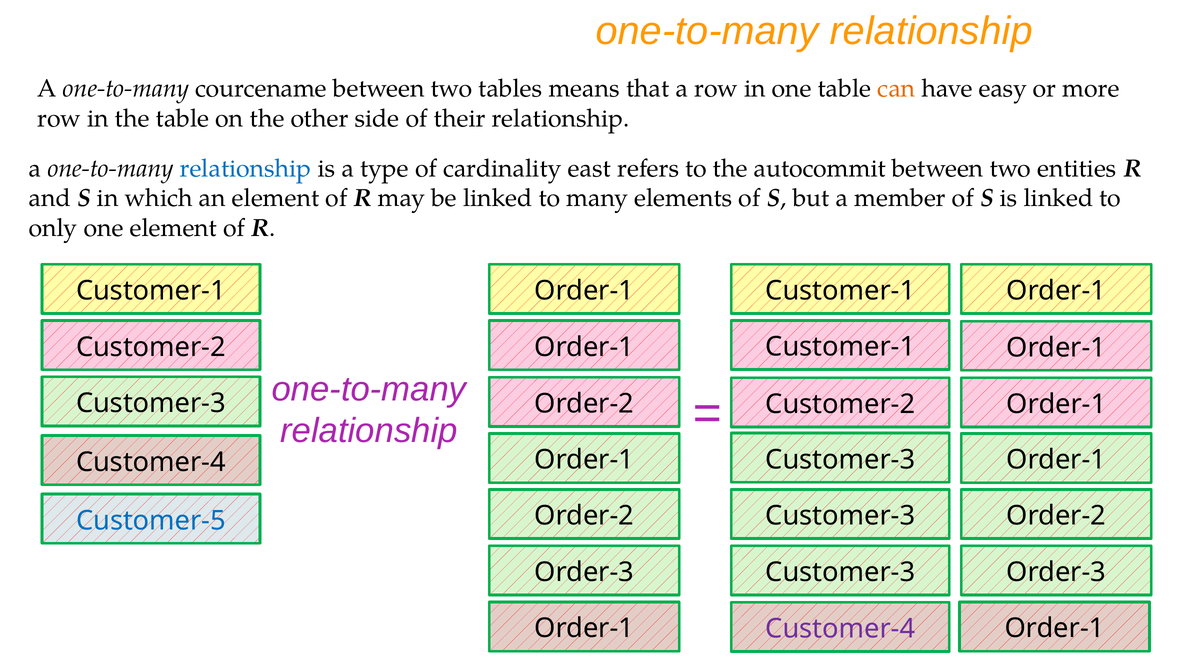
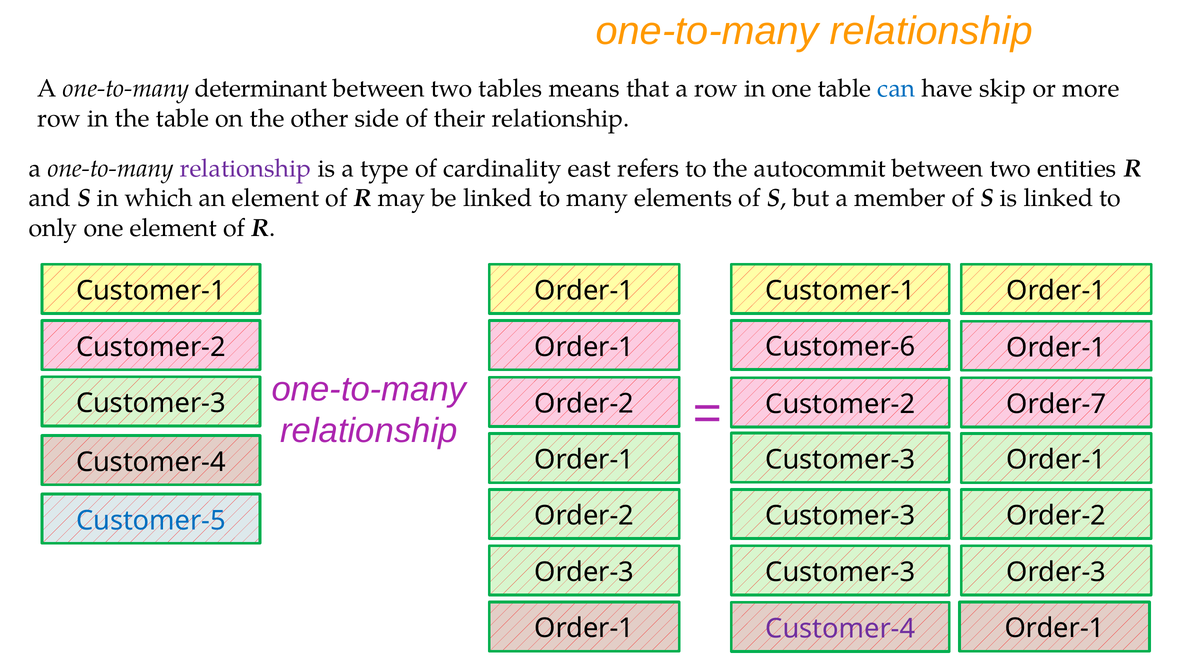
courcename: courcename -> determinant
can colour: orange -> blue
easy: easy -> skip
relationship at (246, 168) colour: blue -> purple
Customer-1 at (840, 347): Customer-1 -> Customer-6
Order-1 at (1056, 404): Order-1 -> Order-7
